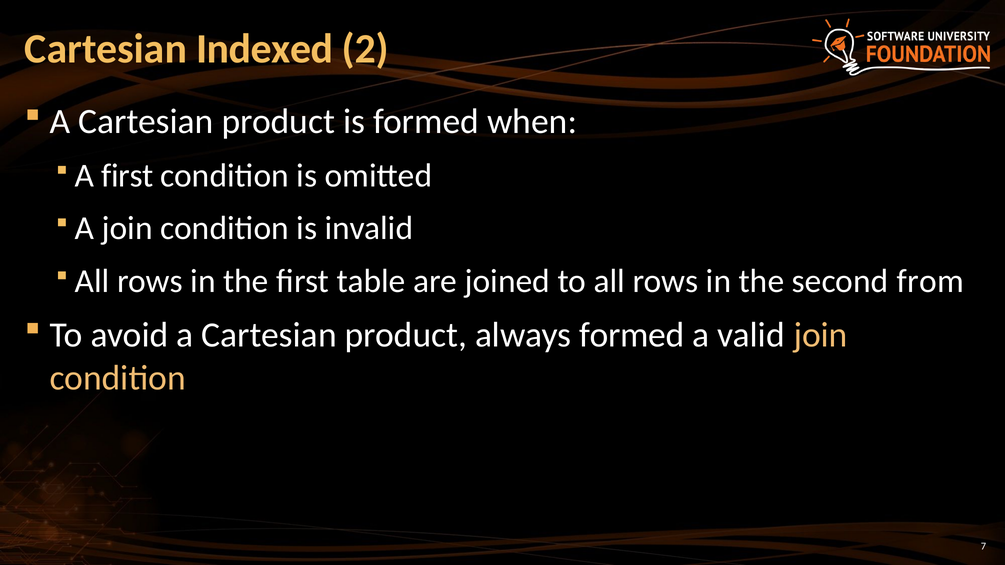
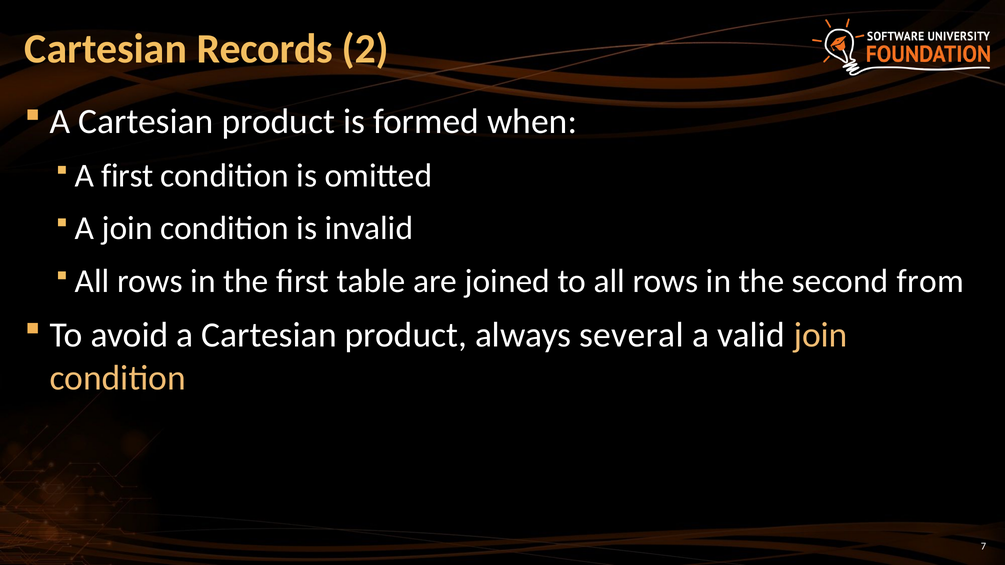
Indexed: Indexed -> Records
always formed: formed -> several
